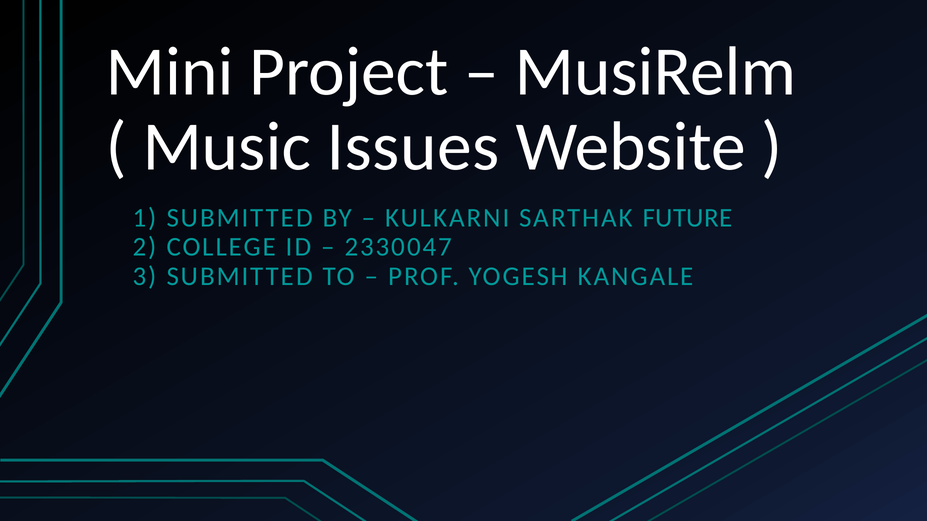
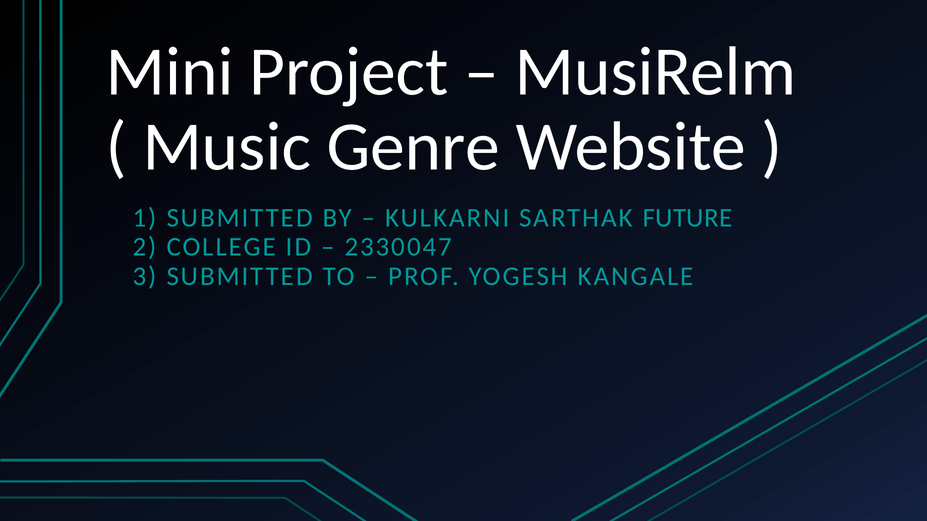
Issues: Issues -> Genre
